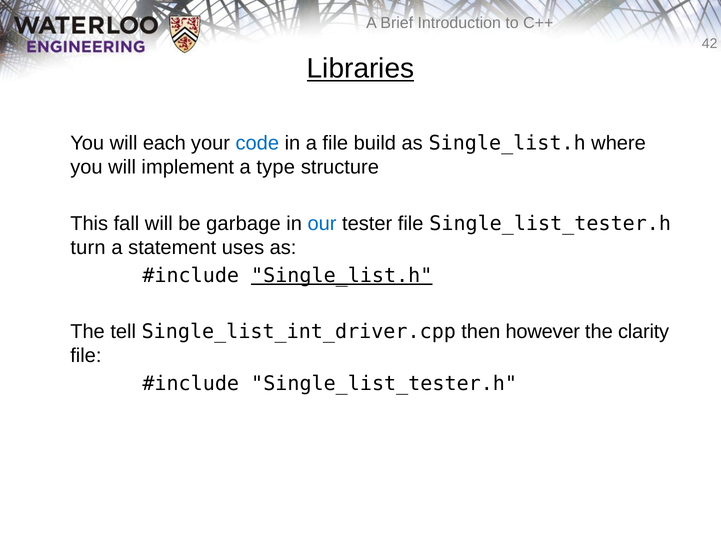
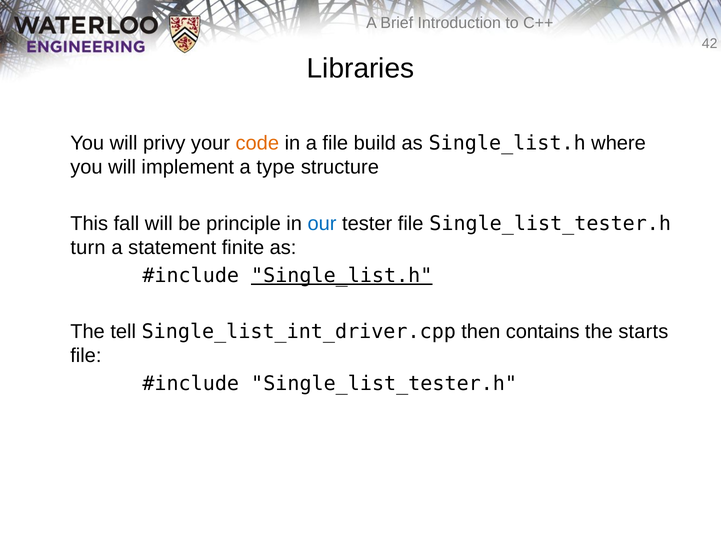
Libraries underline: present -> none
each: each -> privy
code colour: blue -> orange
garbage: garbage -> principle
uses: uses -> finite
however: however -> contains
clarity: clarity -> starts
